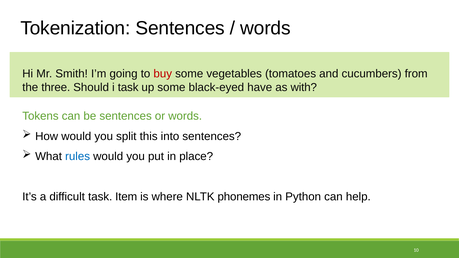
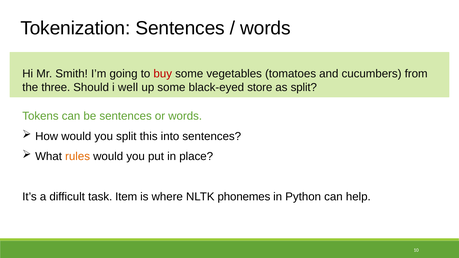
i task: task -> well
have: have -> store
as with: with -> split
rules colour: blue -> orange
